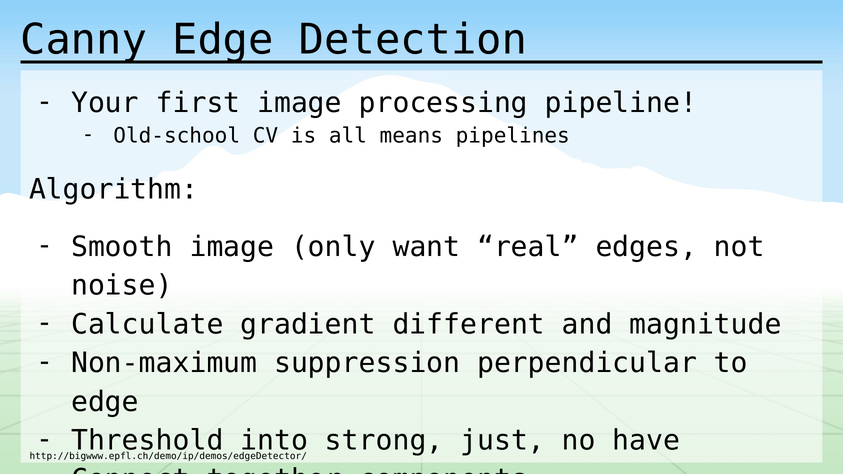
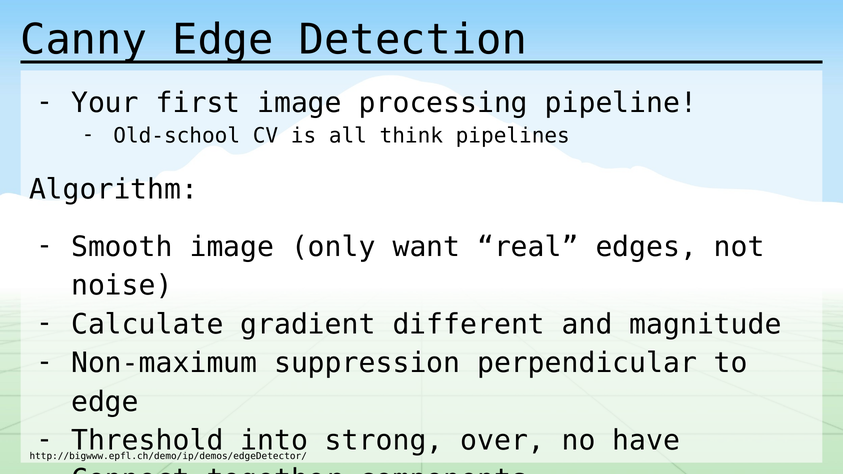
means: means -> think
just: just -> over
